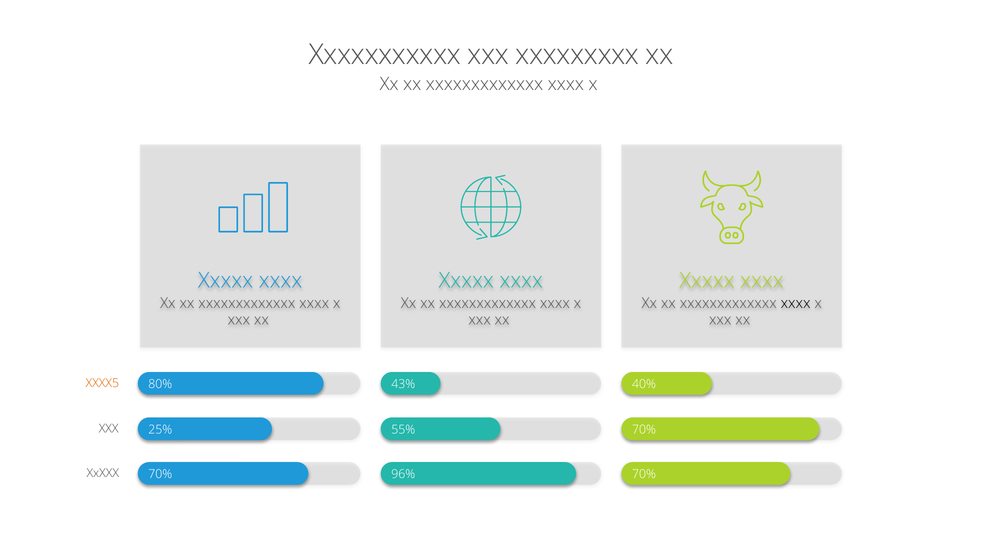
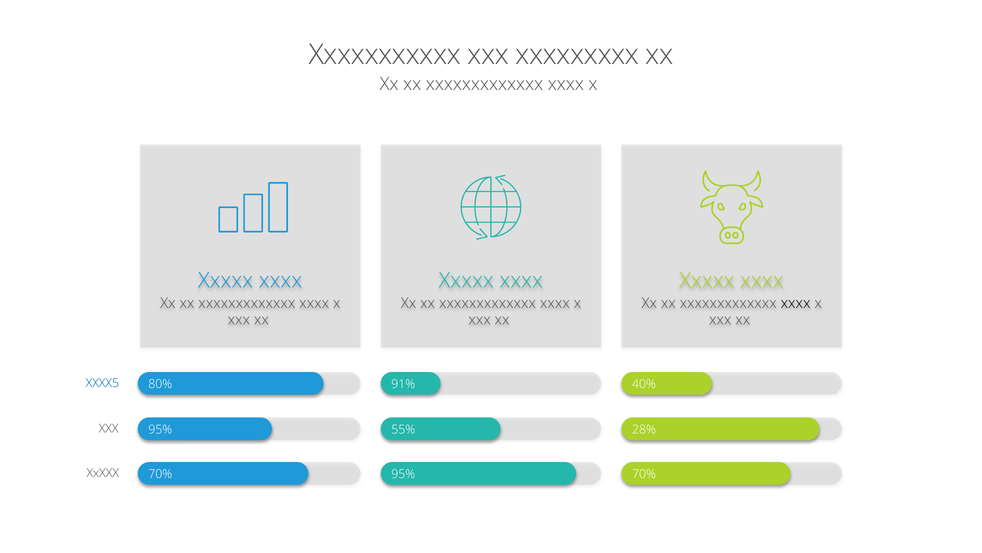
XXXX5 colour: orange -> blue
43%: 43% -> 91%
25% at (160, 429): 25% -> 95%
70% at (644, 429): 70% -> 28%
96% at (403, 474): 96% -> 95%
